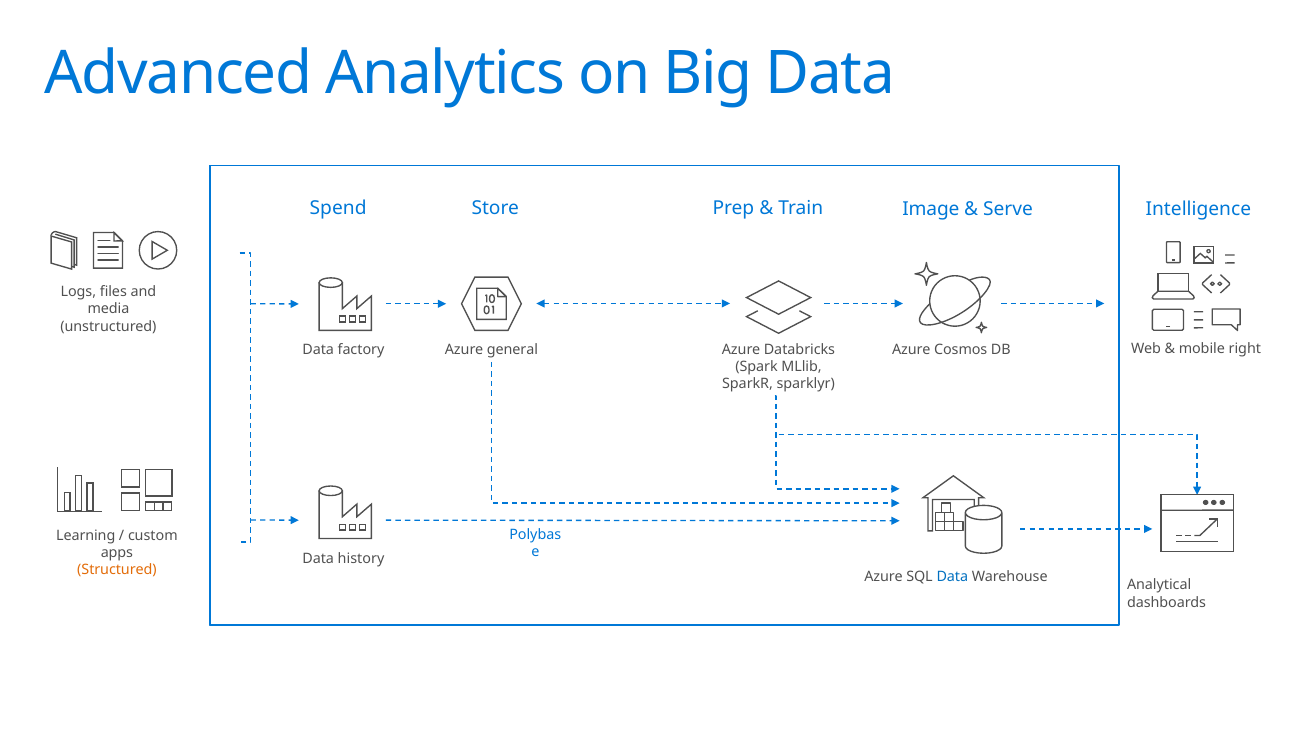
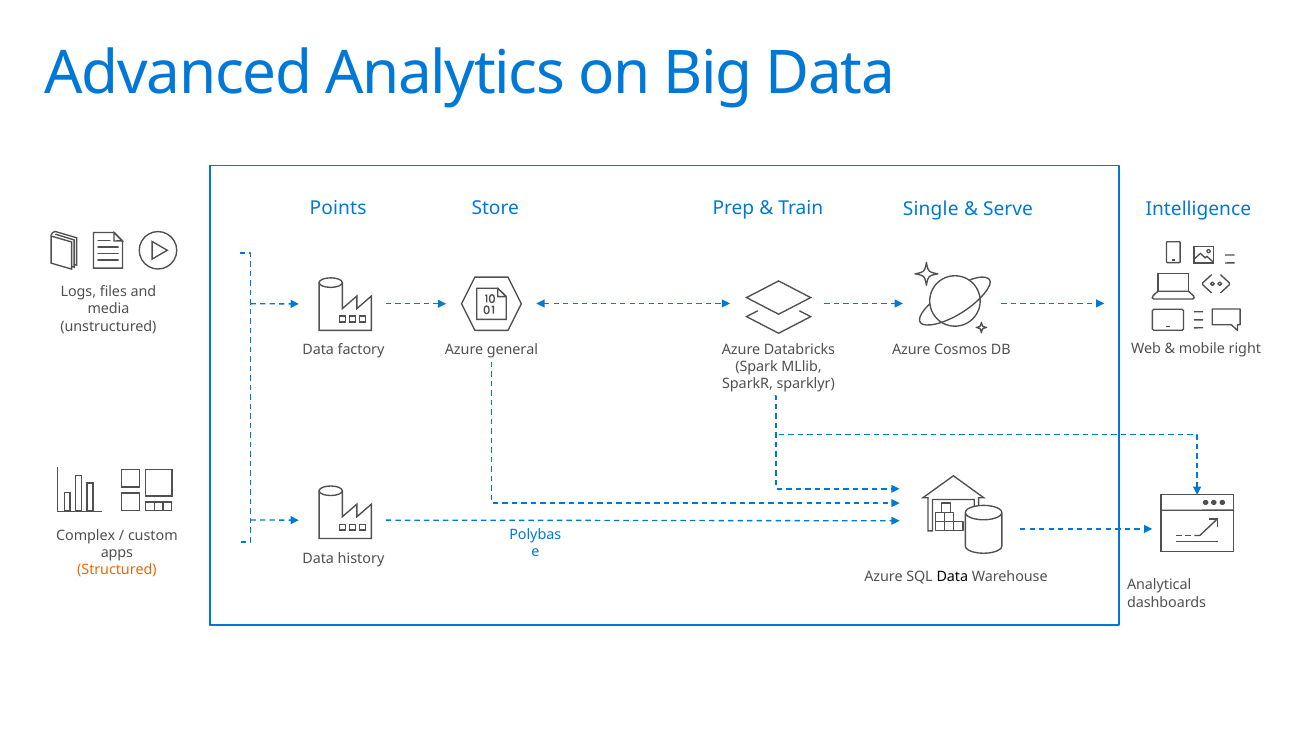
Spend: Spend -> Points
Image: Image -> Single
Learning: Learning -> Complex
Data at (952, 577) colour: blue -> black
